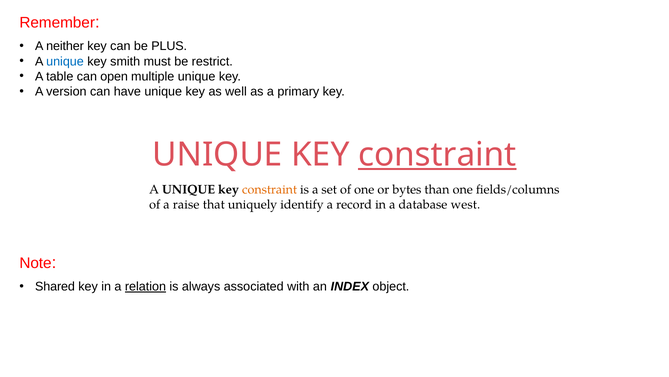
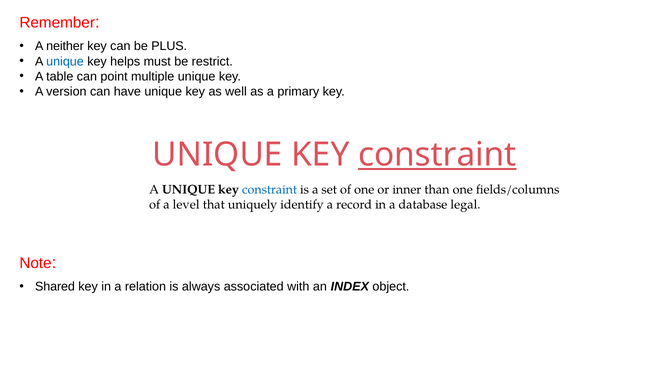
smith: smith -> helps
open: open -> point
constraint at (270, 189) colour: orange -> blue
bytes: bytes -> inner
raise: raise -> level
west: west -> legal
relation underline: present -> none
